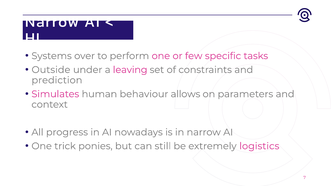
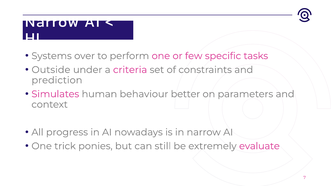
leaving: leaving -> criteria
allows: allows -> better
logistics: logistics -> evaluate
